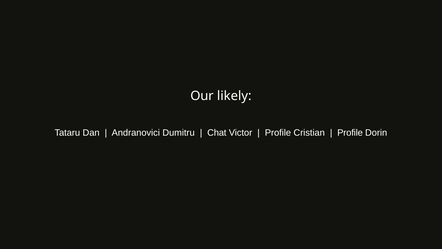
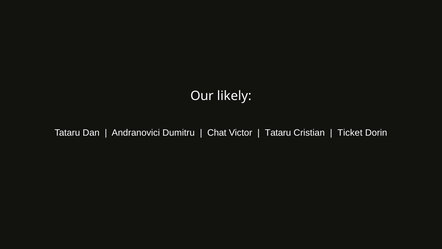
Profile at (278, 132): Profile -> Tataru
Profile at (350, 132): Profile -> Ticket
